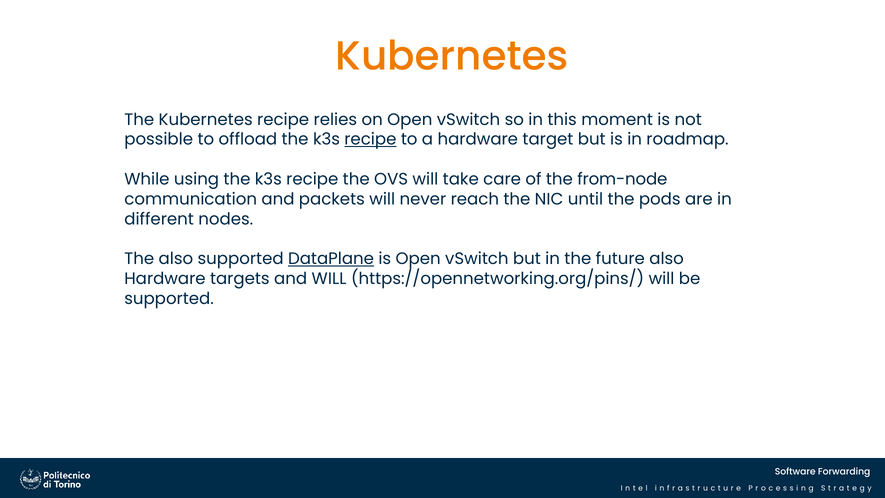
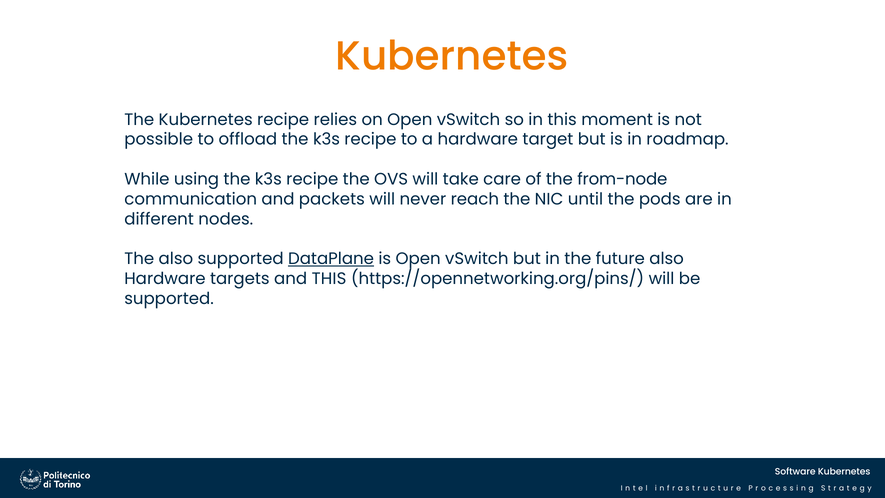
recipe at (370, 139) underline: present -> none
and WILL: WILL -> THIS
Software Forwarding: Forwarding -> Kubernetes
